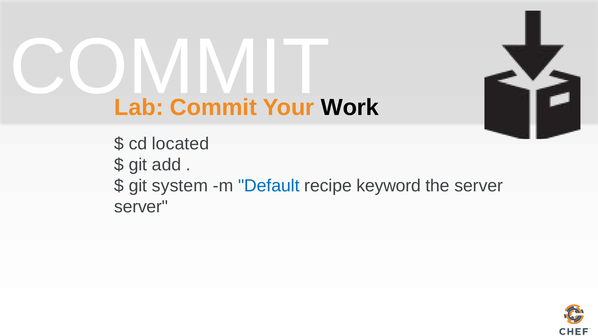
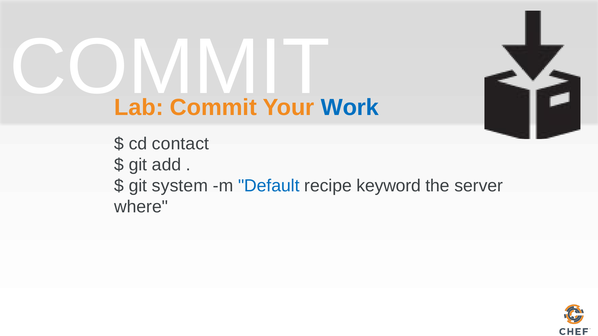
Work colour: black -> blue
located: located -> contact
server at (141, 207): server -> where
